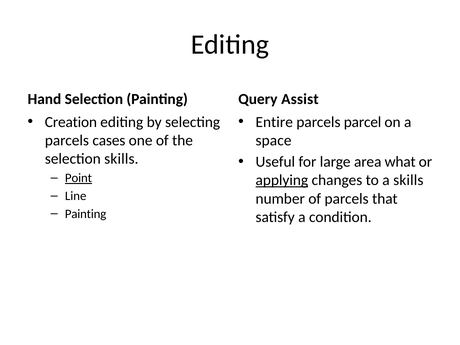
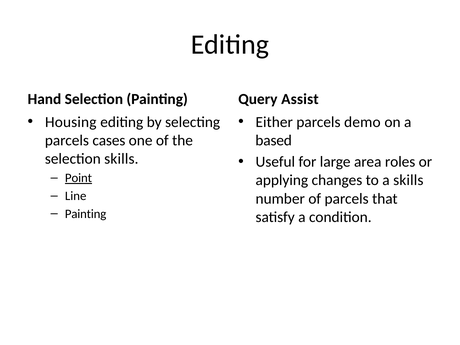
Creation: Creation -> Housing
Entire: Entire -> Either
parcel: parcel -> demo
space: space -> based
what: what -> roles
applying underline: present -> none
